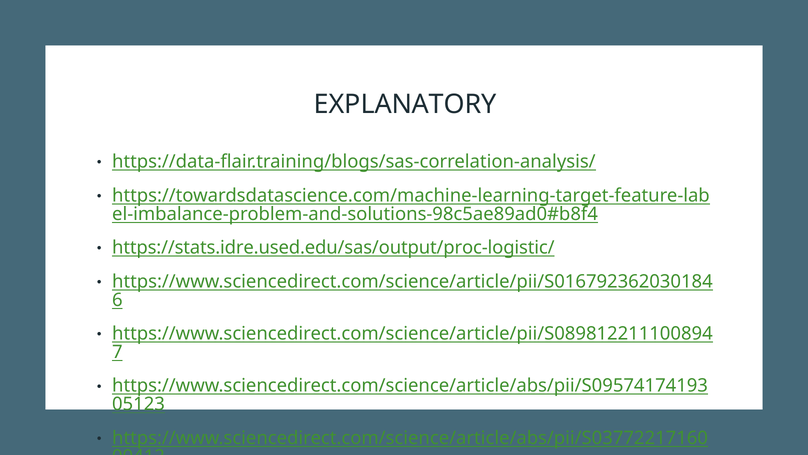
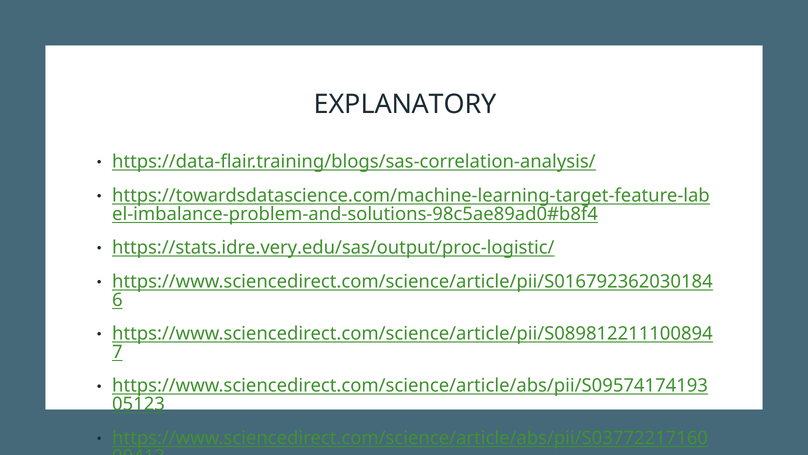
https://stats.idre.used.edu/sas/output/proc-logistic/: https://stats.idre.used.edu/sas/output/proc-logistic/ -> https://stats.idre.very.edu/sas/output/proc-logistic/
